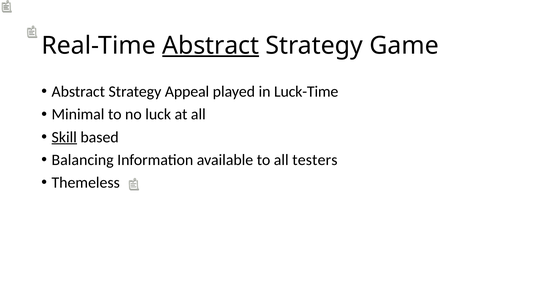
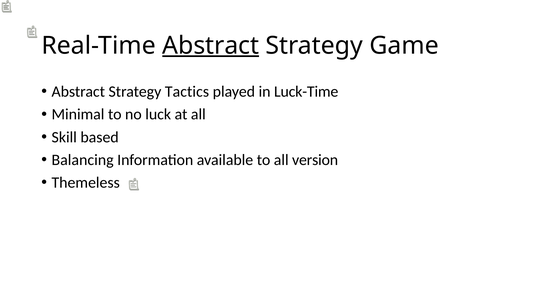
Appeal: Appeal -> Tactics
Skill underline: present -> none
testers: testers -> version
